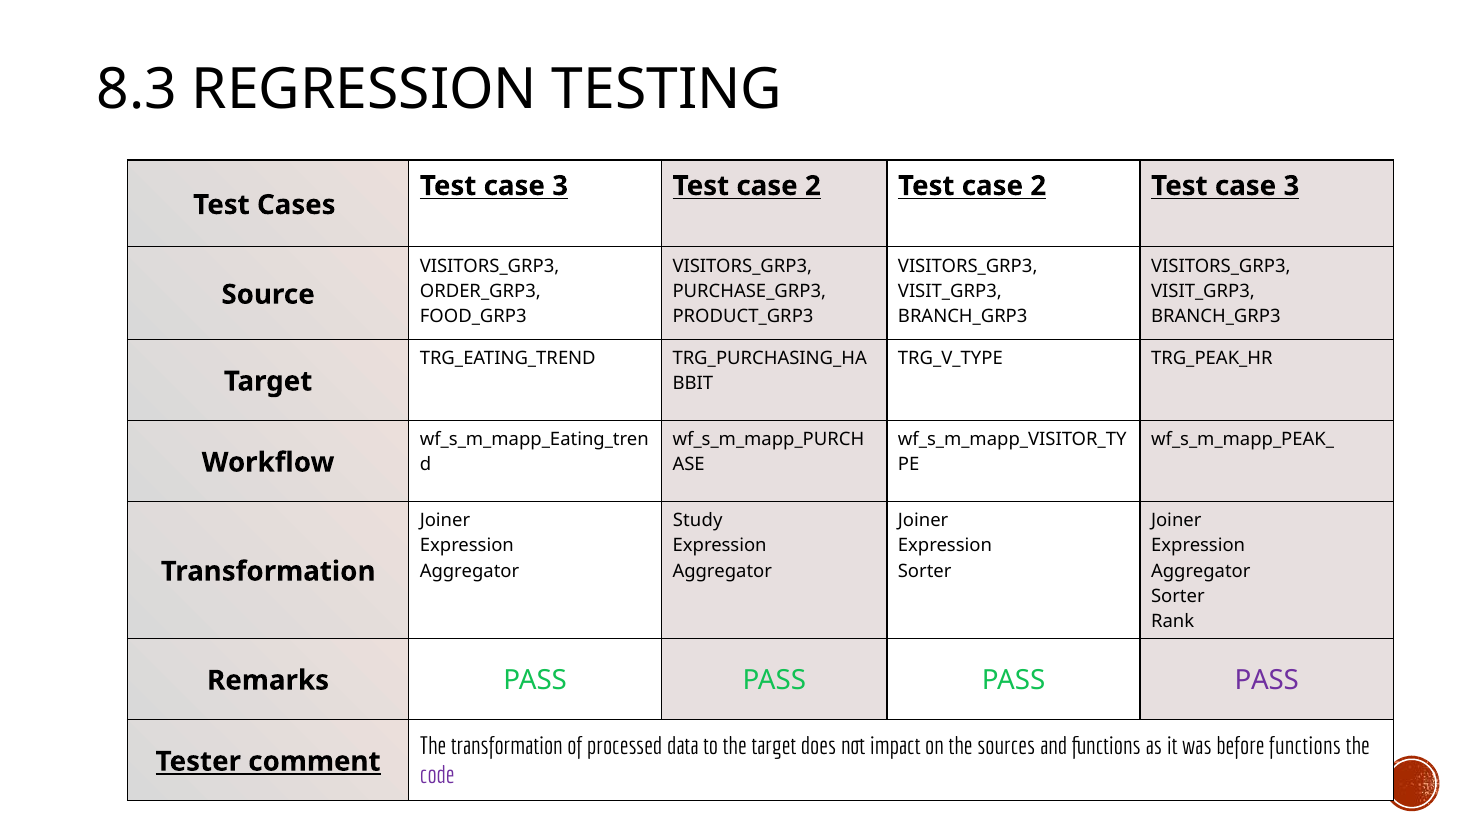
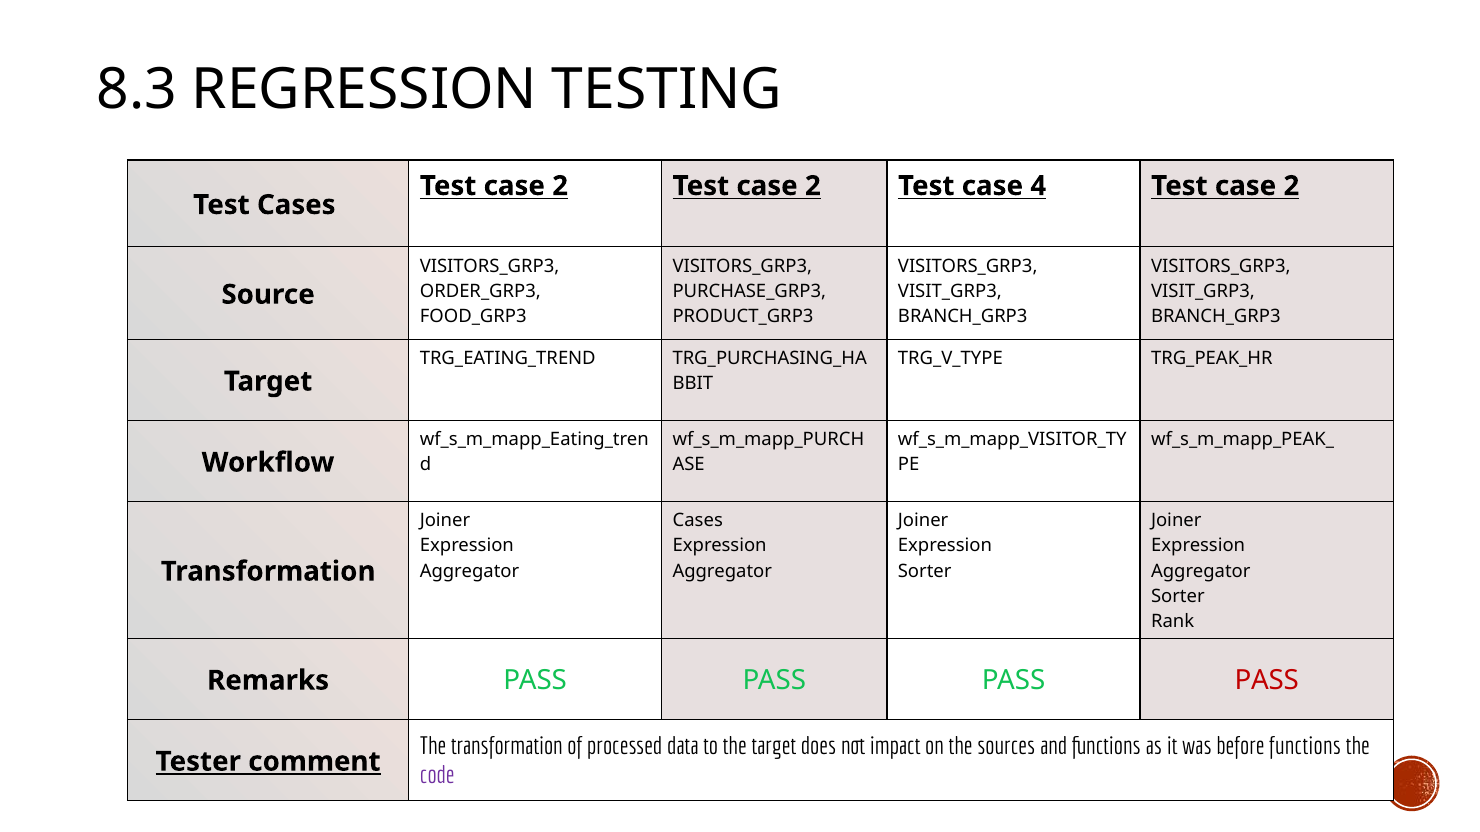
3 at (560, 186): 3 -> 2
2 Test case 2: 2 -> 4
3 at (1291, 186): 3 -> 2
Study at (698, 521): Study -> Cases
PASS at (1267, 681) colour: purple -> red
